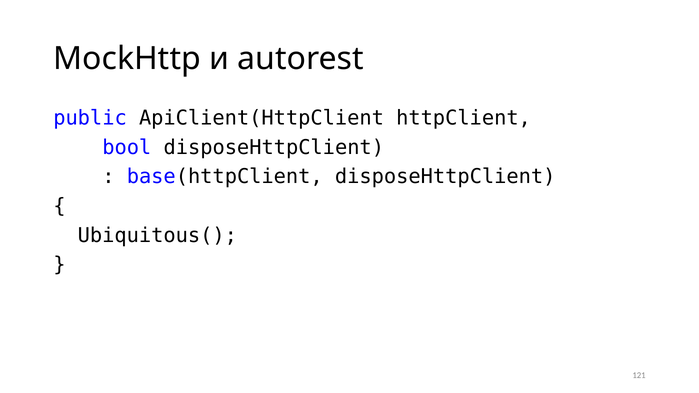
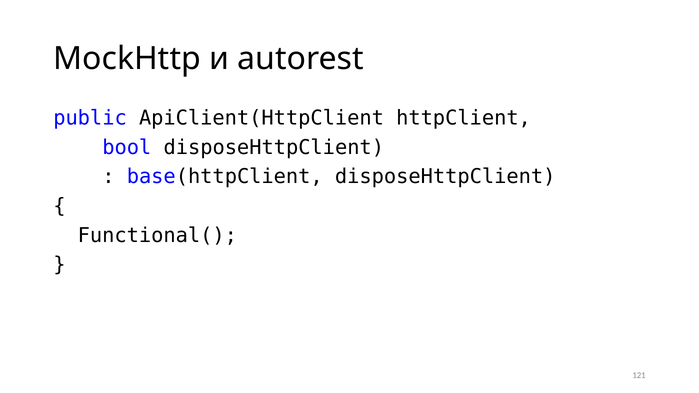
Ubiquitous(: Ubiquitous( -> Functional(
